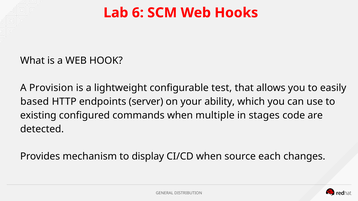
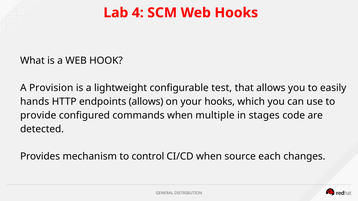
6: 6 -> 4
based: based -> hands
endpoints server: server -> allows
your ability: ability -> hooks
existing: existing -> provide
display: display -> control
